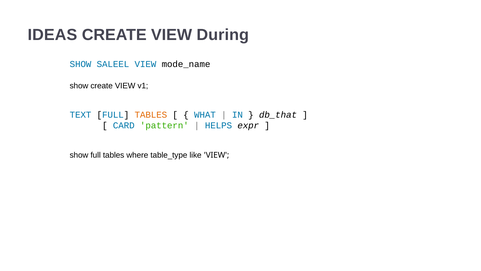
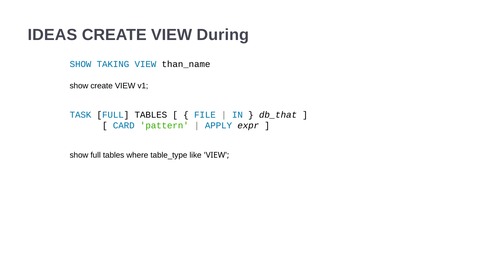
SALEEL: SALEEL -> TAKING
mode_name: mode_name -> than_name
TEXT: TEXT -> TASK
TABLES at (151, 115) colour: orange -> black
WHAT: WHAT -> FILE
HELPS: HELPS -> APPLY
